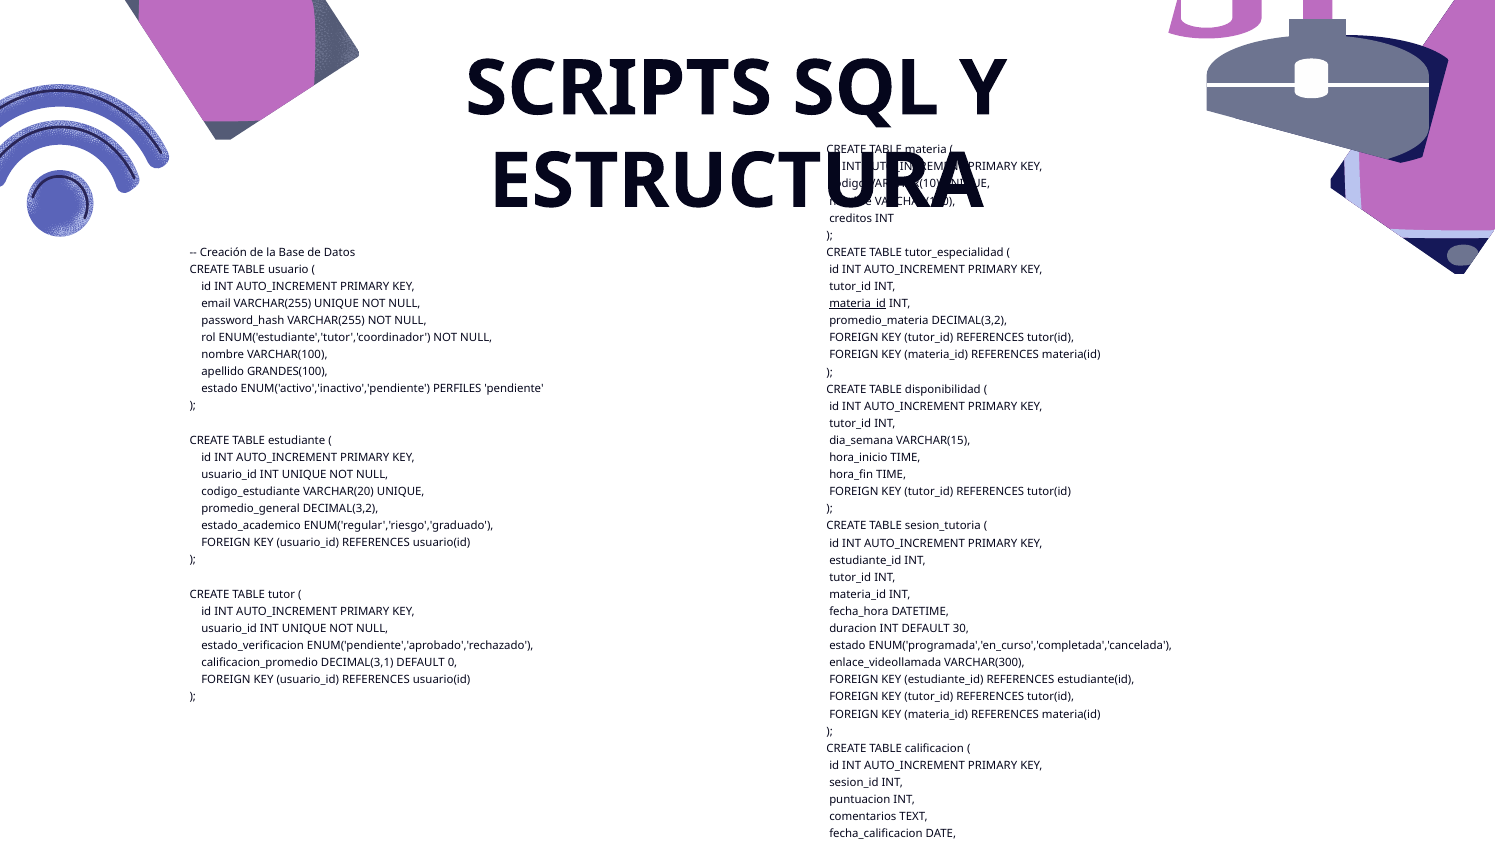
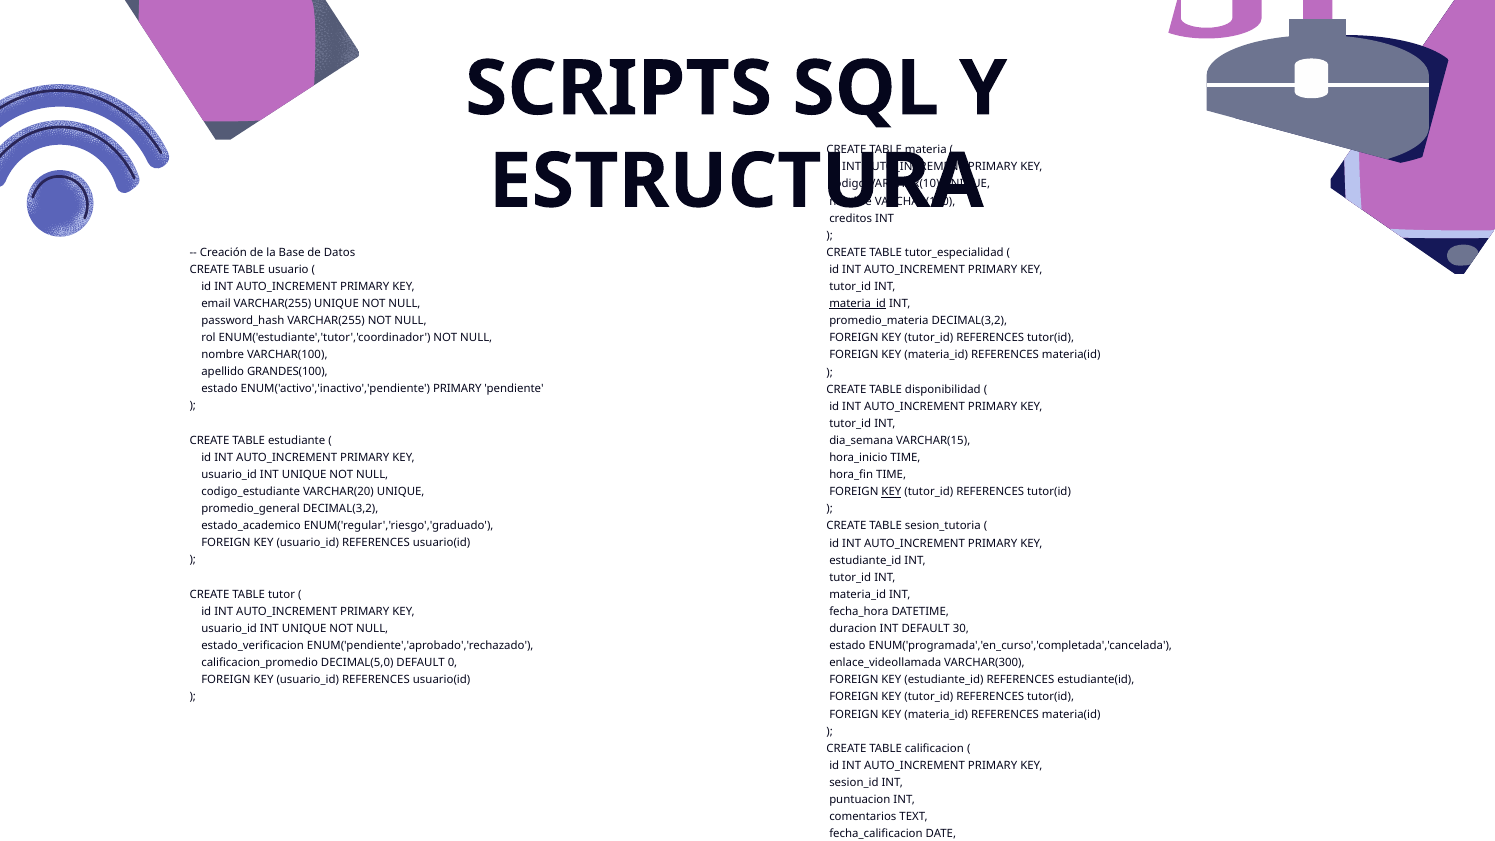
ENUM('activo','inactivo','pendiente PERFILES: PERFILES -> PRIMARY
KEY at (891, 492) underline: none -> present
DECIMAL(3,1: DECIMAL(3,1 -> DECIMAL(5,0
